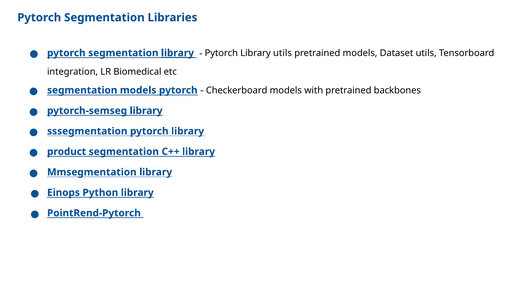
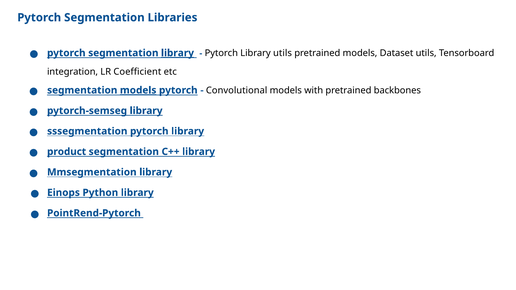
Biomedical: Biomedical -> Coefficient
models at (138, 90) underline: none -> present
Checkerboard: Checkerboard -> Convolutional
